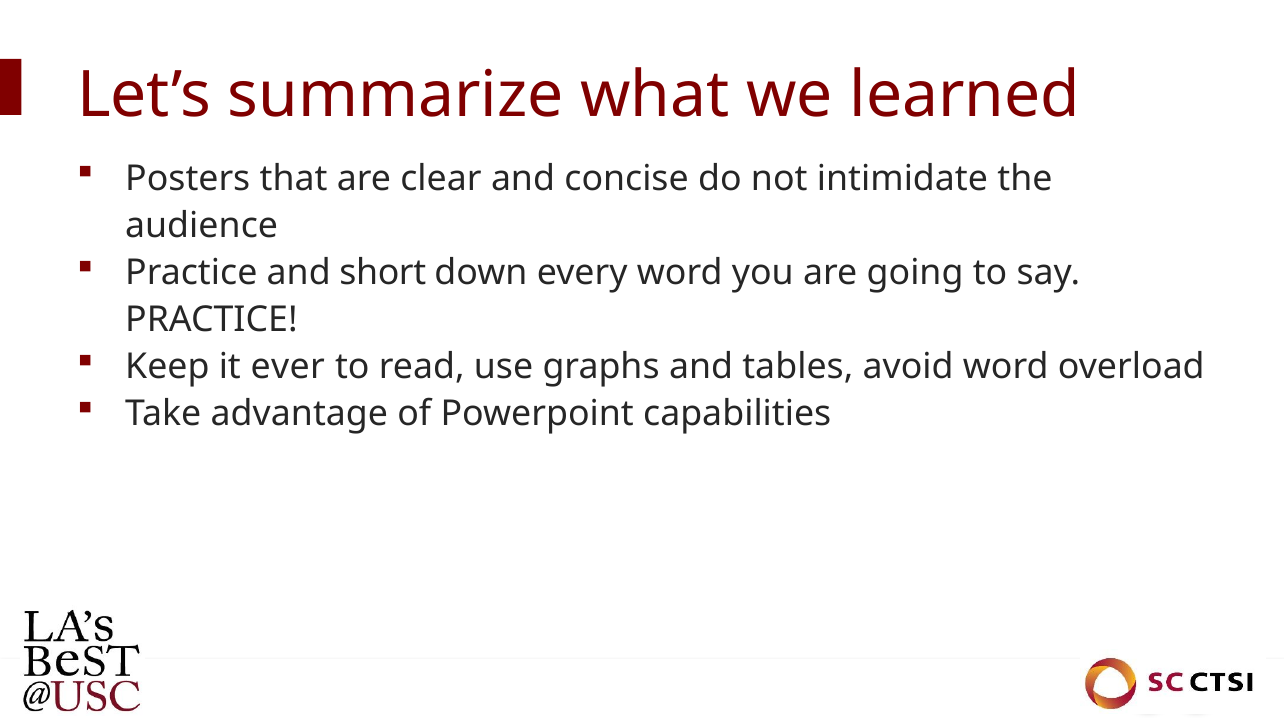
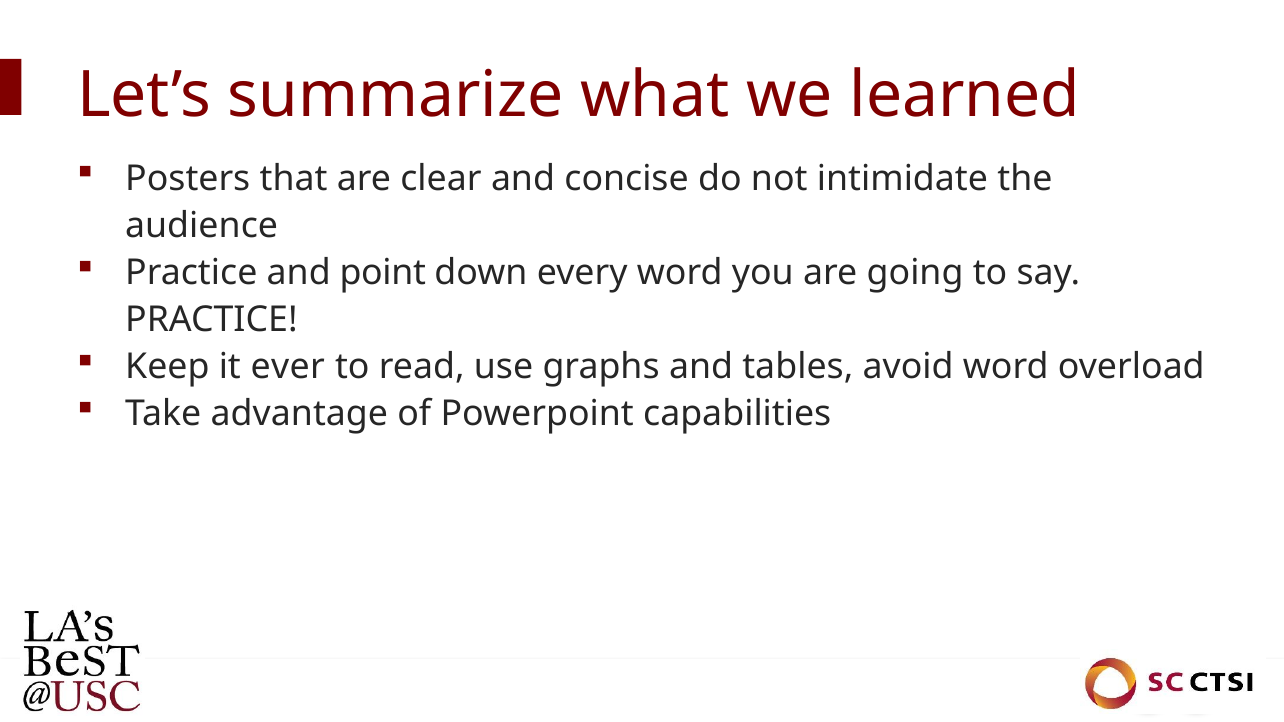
short: short -> point
